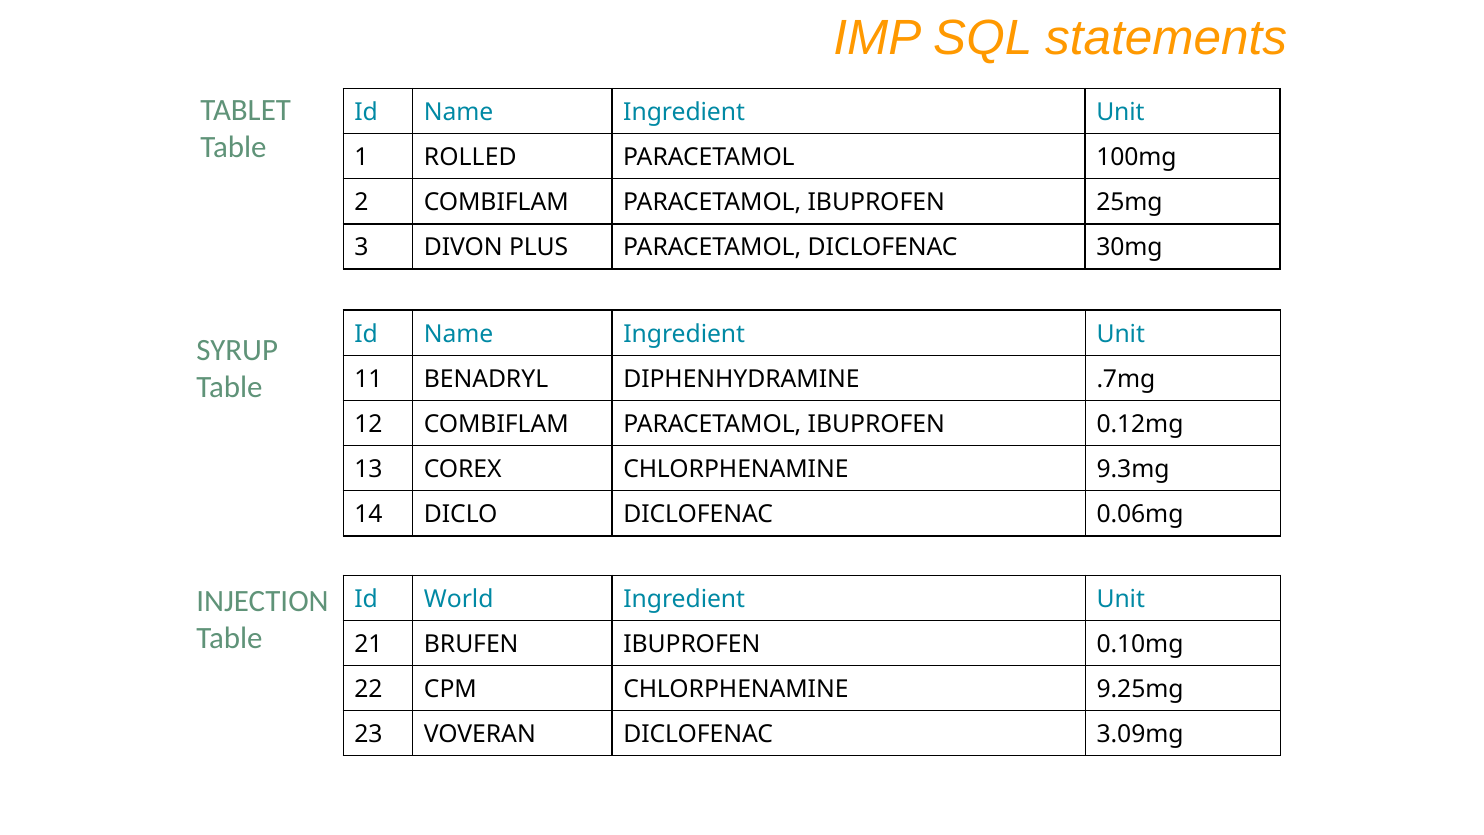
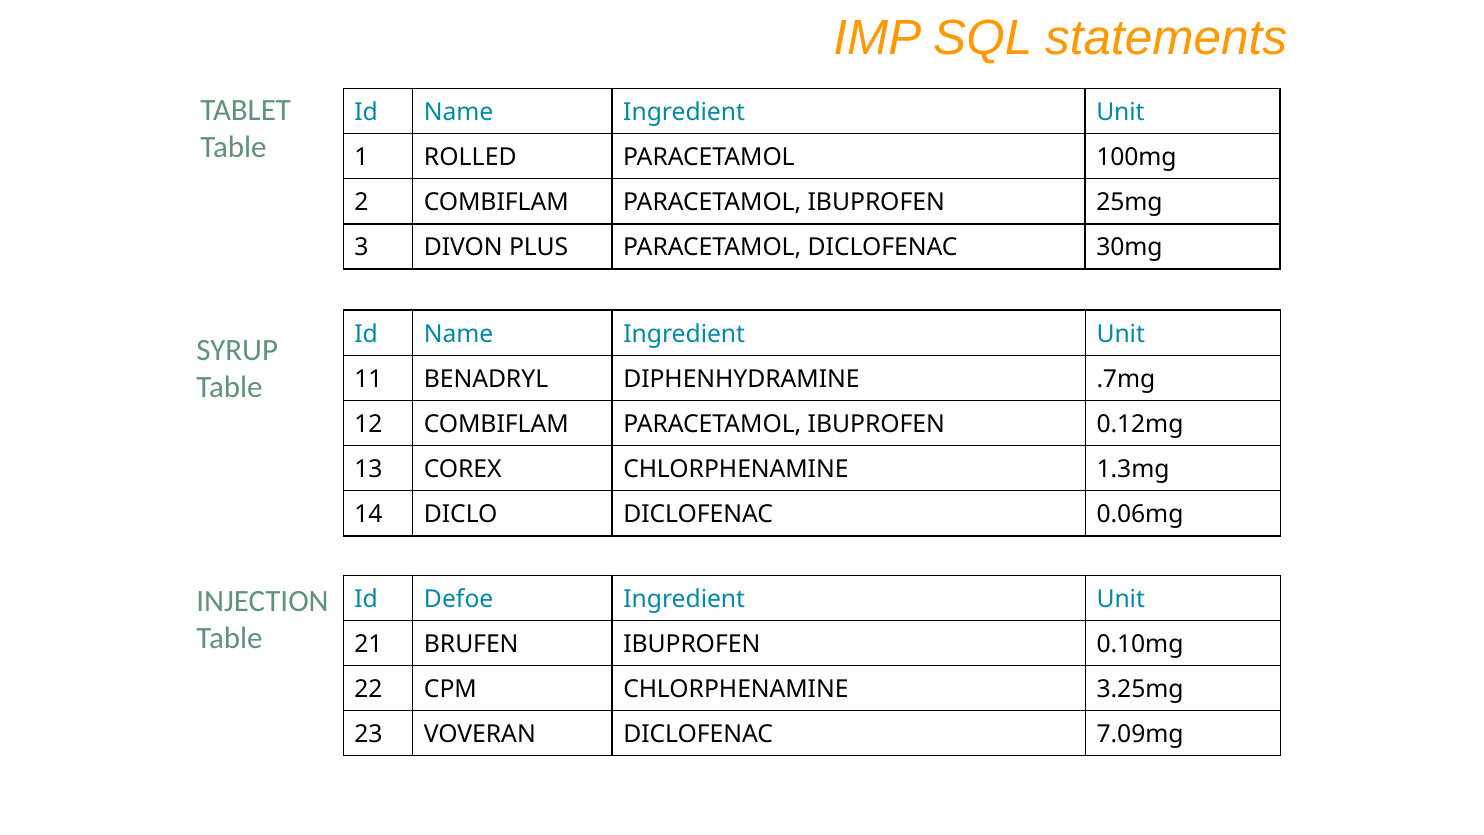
9.3mg: 9.3mg -> 1.3mg
World: World -> Defoe
9.25mg: 9.25mg -> 3.25mg
3.09mg: 3.09mg -> 7.09mg
